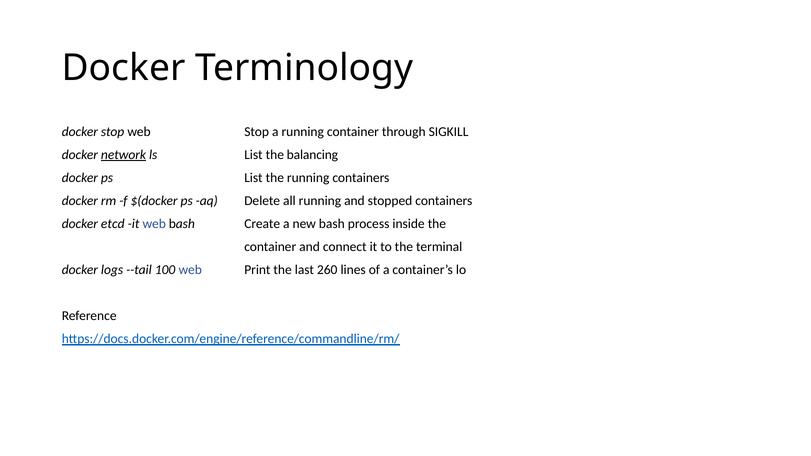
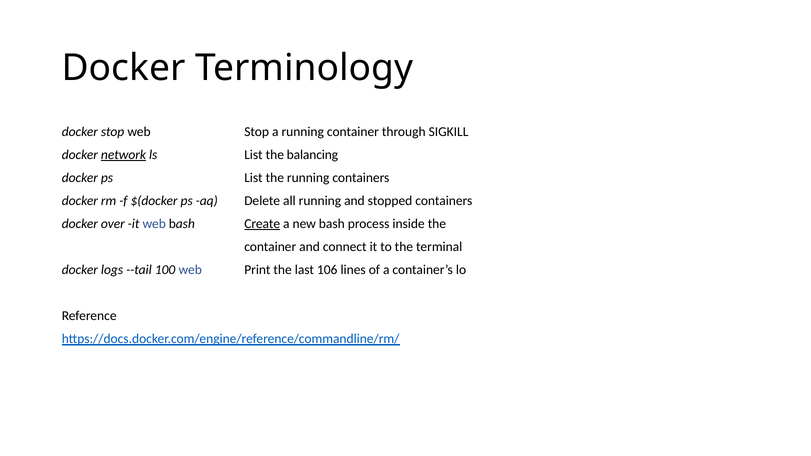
etcd: etcd -> over
Create underline: none -> present
260: 260 -> 106
